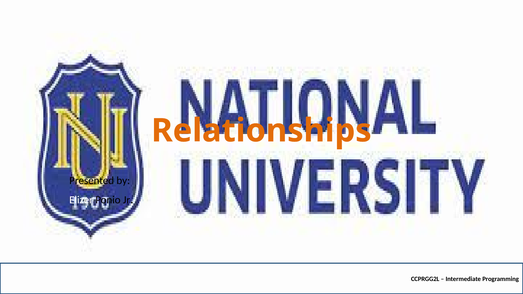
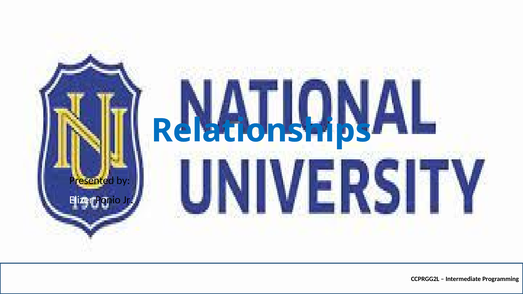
Relationships colour: orange -> blue
